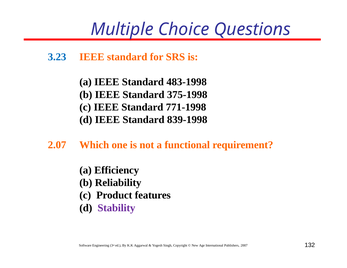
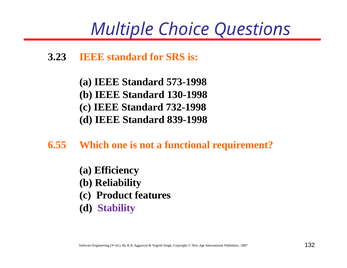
3.23 colour: blue -> black
483-1998: 483-1998 -> 573-1998
375-1998: 375-1998 -> 130-1998
771-1998: 771-1998 -> 732-1998
2.07: 2.07 -> 6.55
